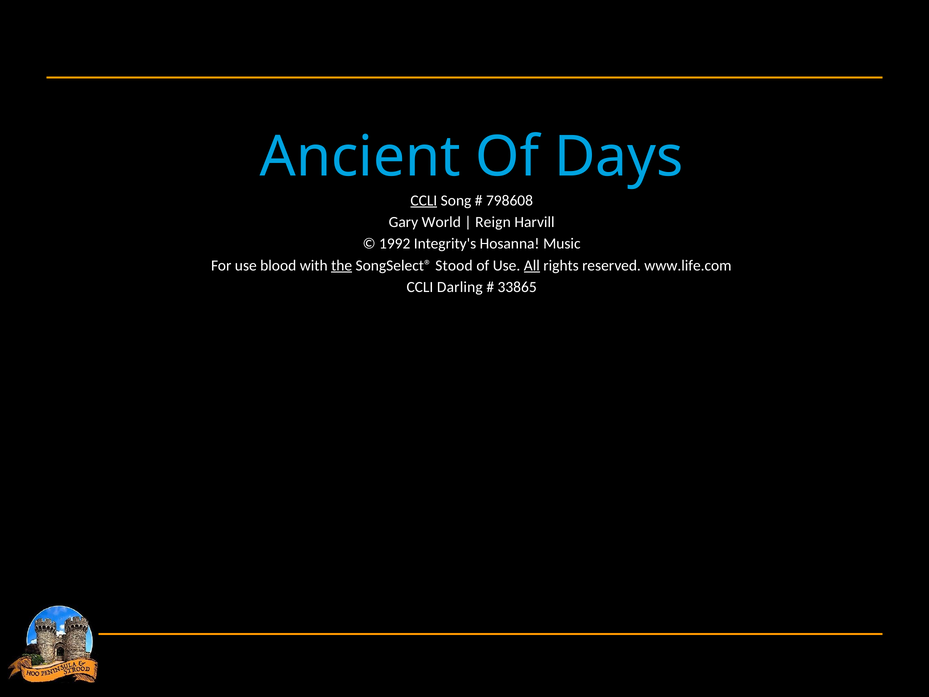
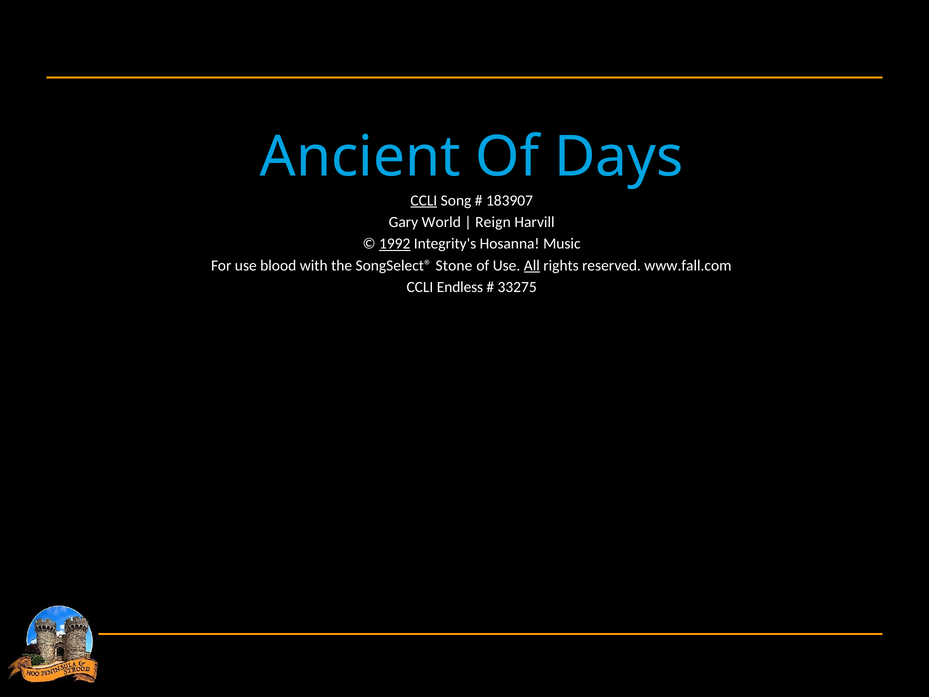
798608: 798608 -> 183907
1992 underline: none -> present
the underline: present -> none
Stood: Stood -> Stone
www.life.com: www.life.com -> www.fall.com
Darling: Darling -> Endless
33865: 33865 -> 33275
